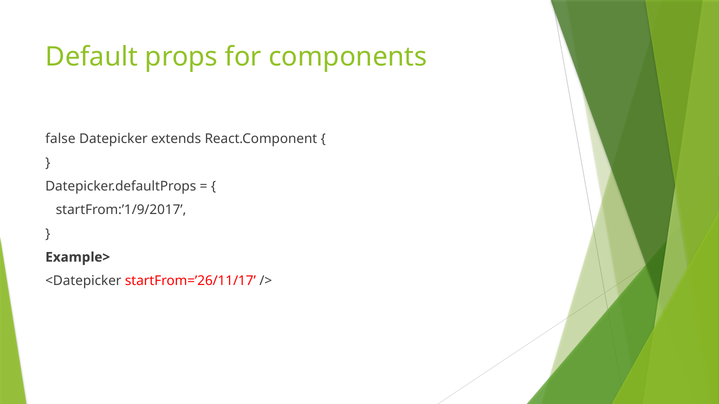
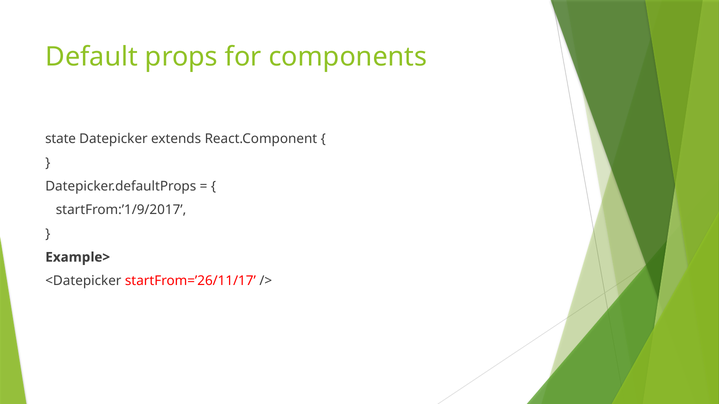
false: false -> state
